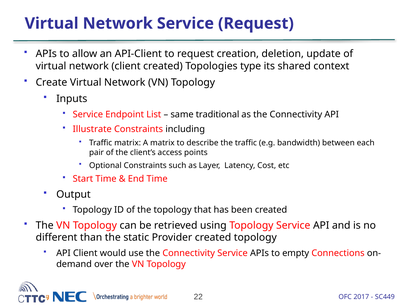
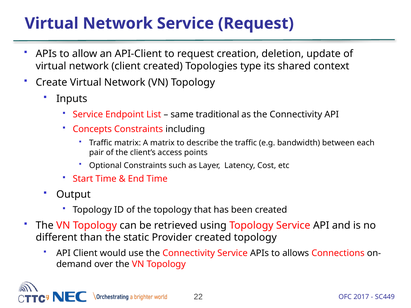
Illustrate: Illustrate -> Concepts
empty: empty -> allows
